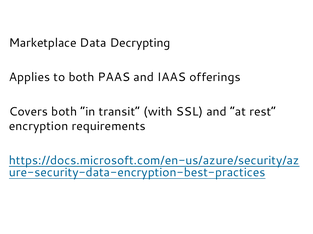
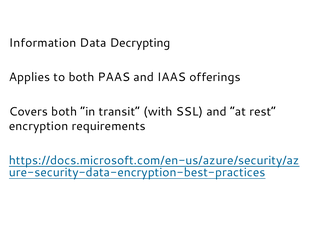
Marketplace: Marketplace -> Information
